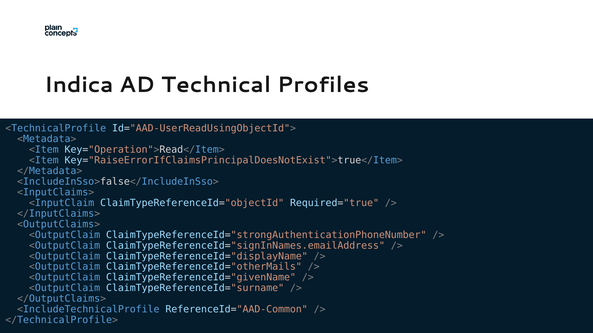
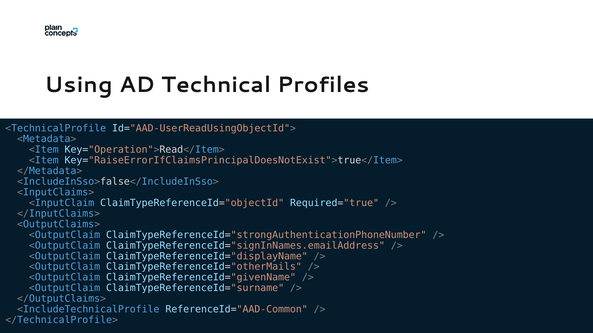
Indica: Indica -> Using
